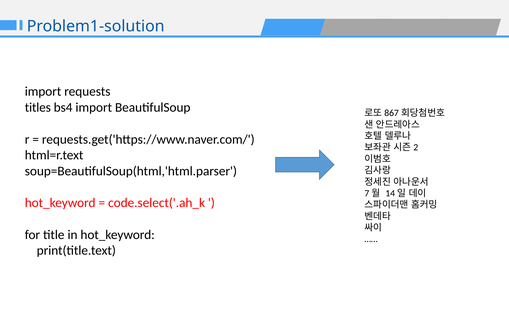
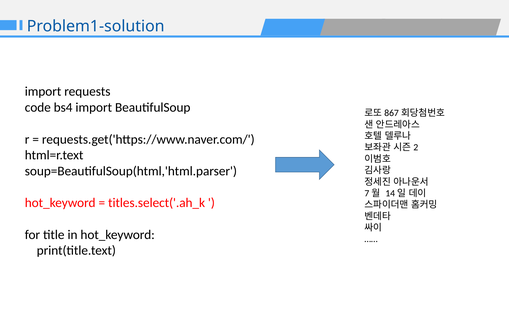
titles: titles -> code
code.select('.ah_k: code.select('.ah_k -> titles.select('.ah_k
